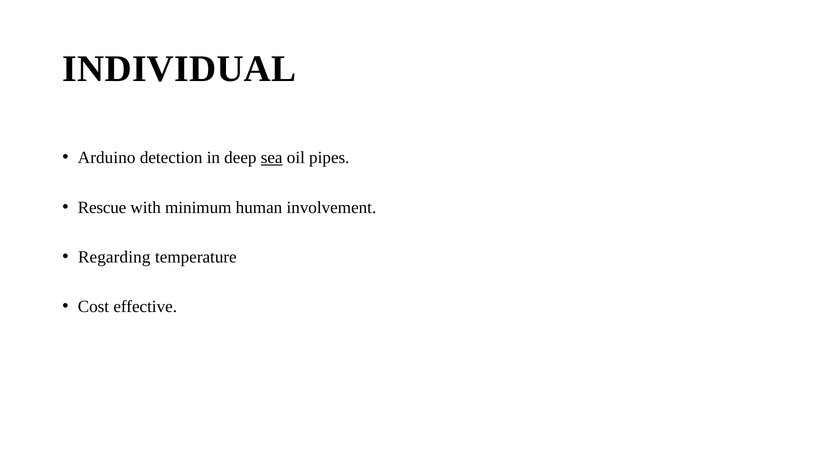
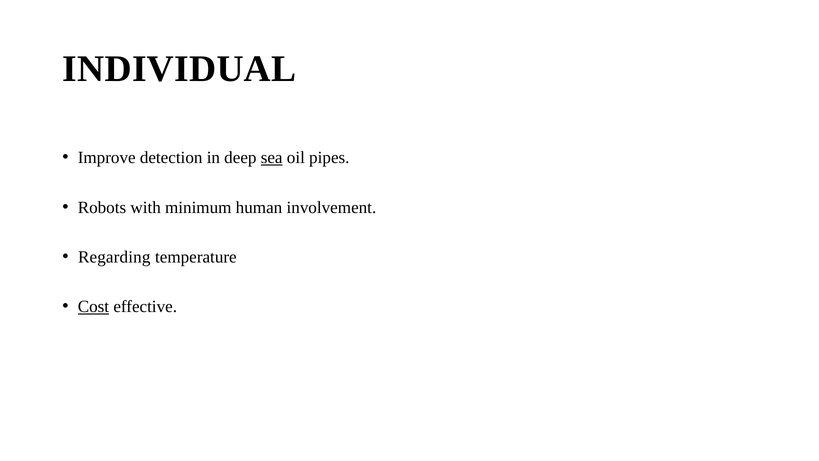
Arduino: Arduino -> Improve
Rescue: Rescue -> Robots
Cost underline: none -> present
